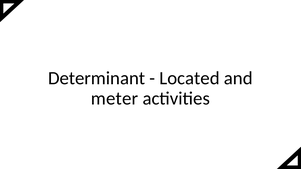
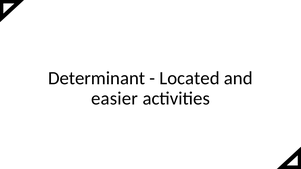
meter: meter -> easier
